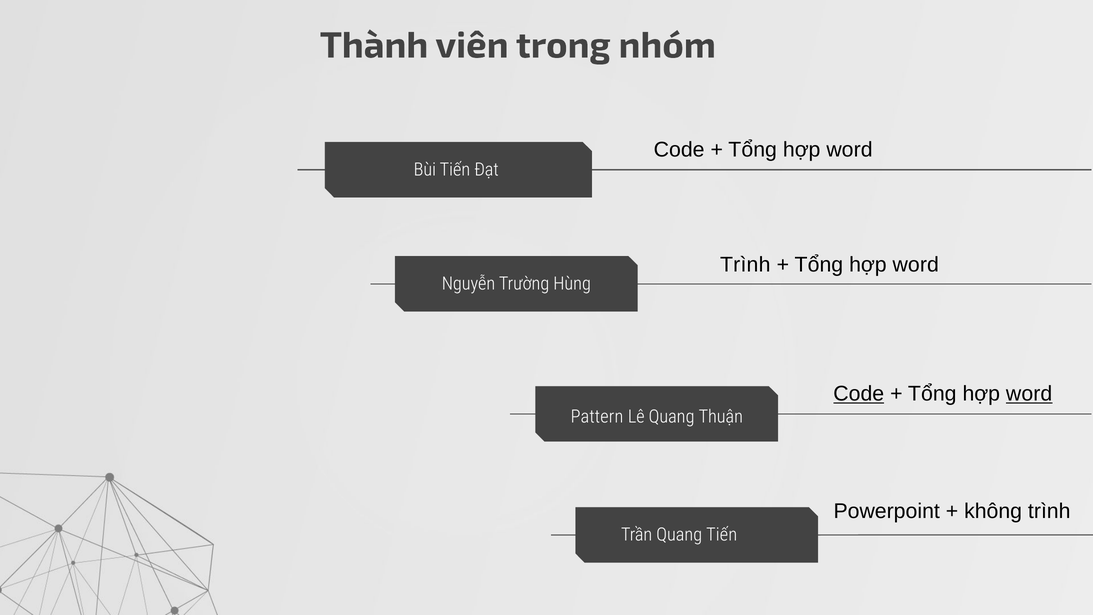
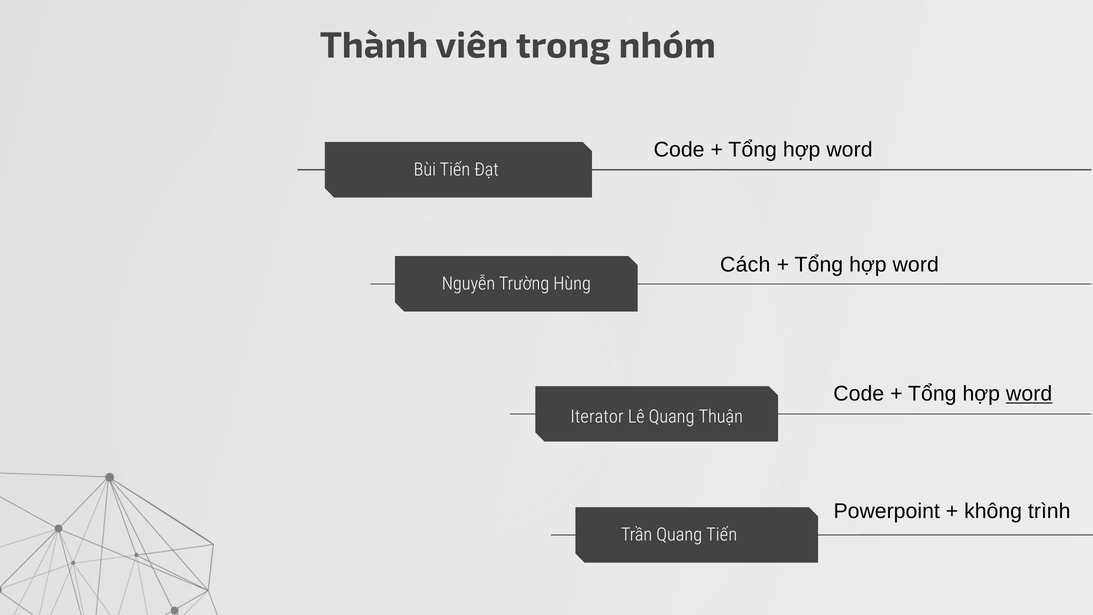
Trình at (745, 265): Trình -> Cách
Code at (859, 394) underline: present -> none
Pattern: Pattern -> Iterator
